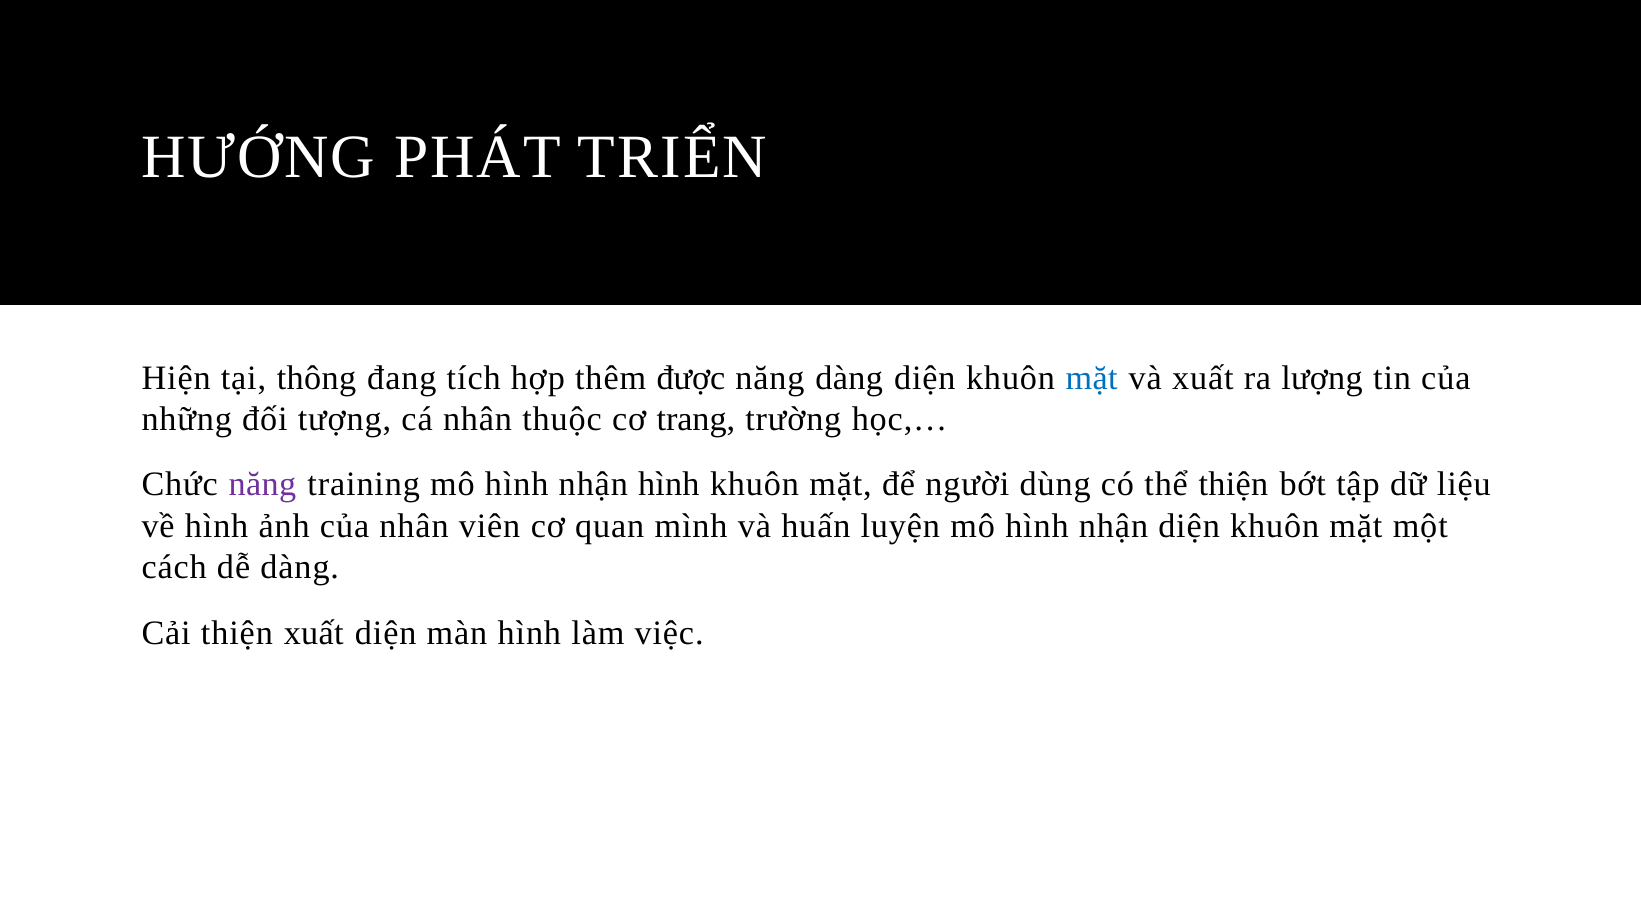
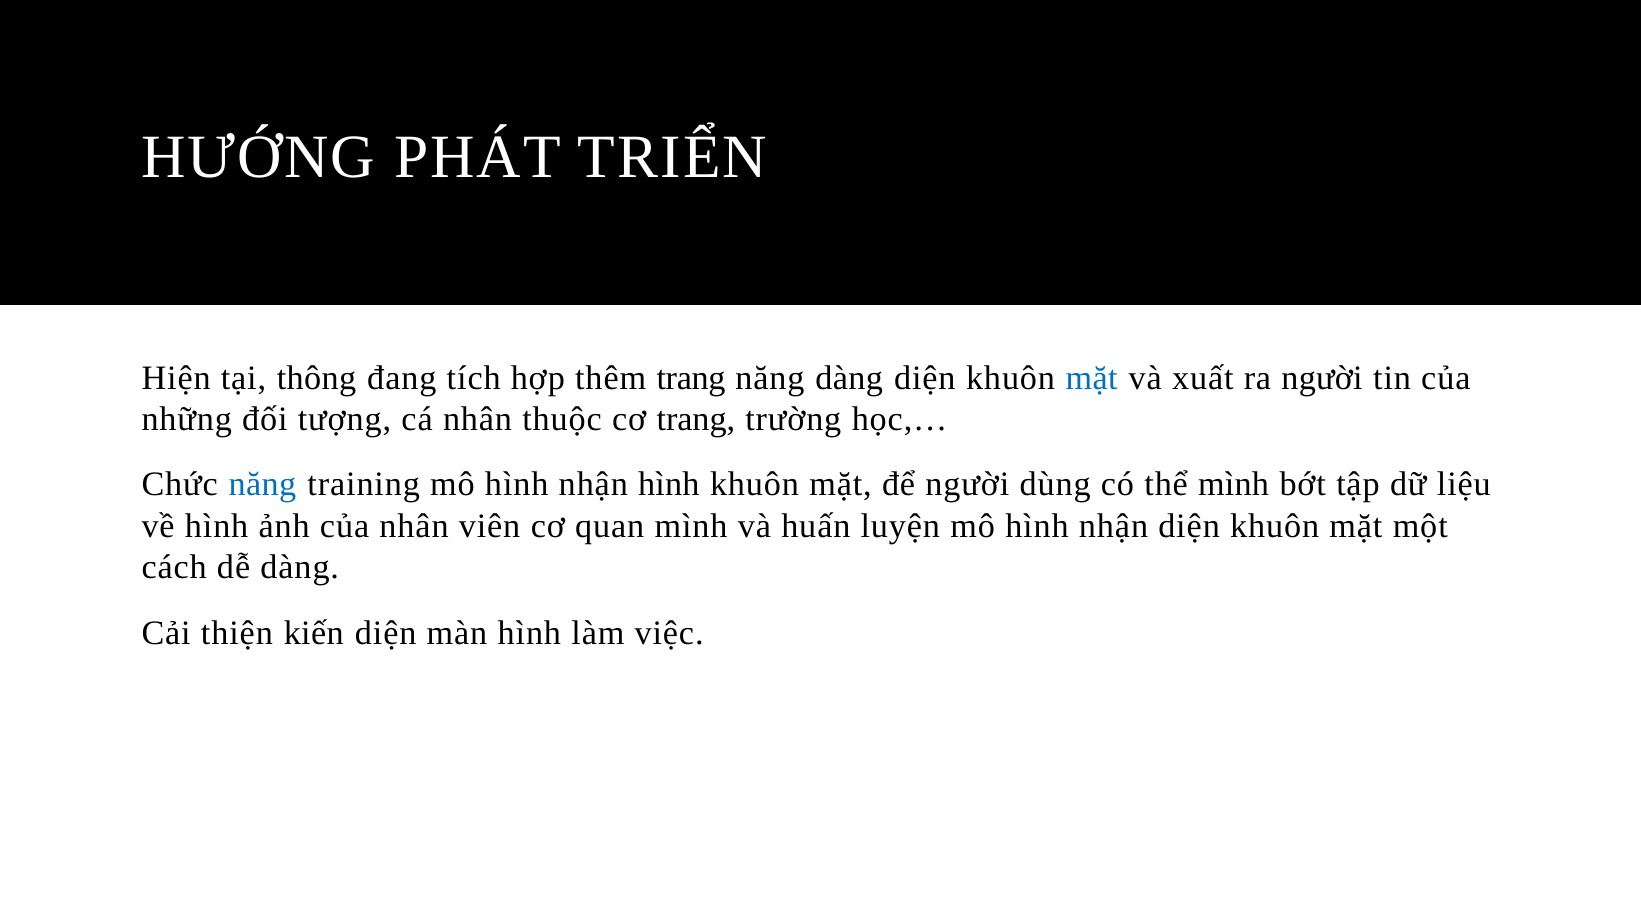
thêm được: được -> trang
ra lượng: lượng -> người
năng at (262, 485) colour: purple -> blue
thể thiện: thiện -> mình
thiện xuất: xuất -> kiến
